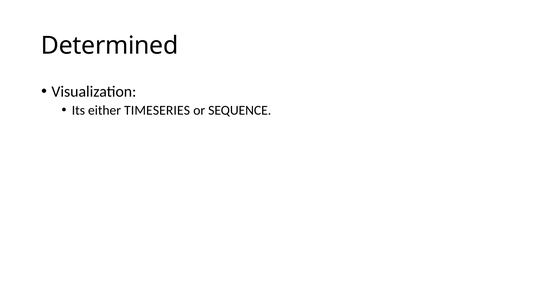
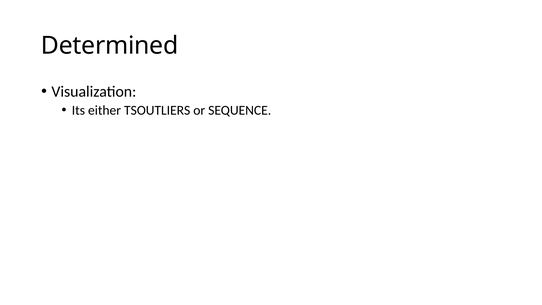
TIMESERIES: TIMESERIES -> TSOUTLIERS
